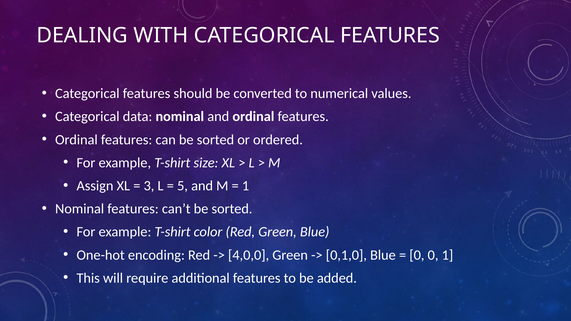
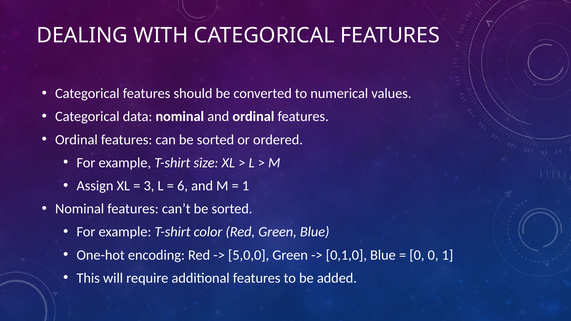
5: 5 -> 6
4,0,0: 4,0,0 -> 5,0,0
